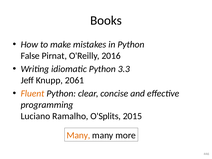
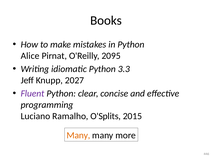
False: False -> Alice
2016: 2016 -> 2095
2061: 2061 -> 2027
Fluent colour: orange -> purple
